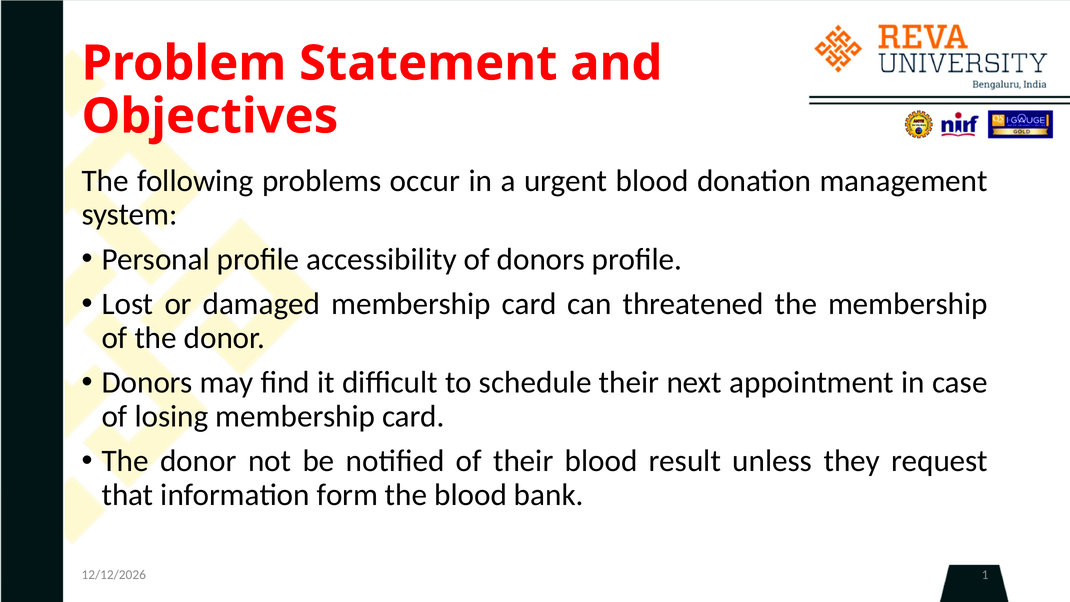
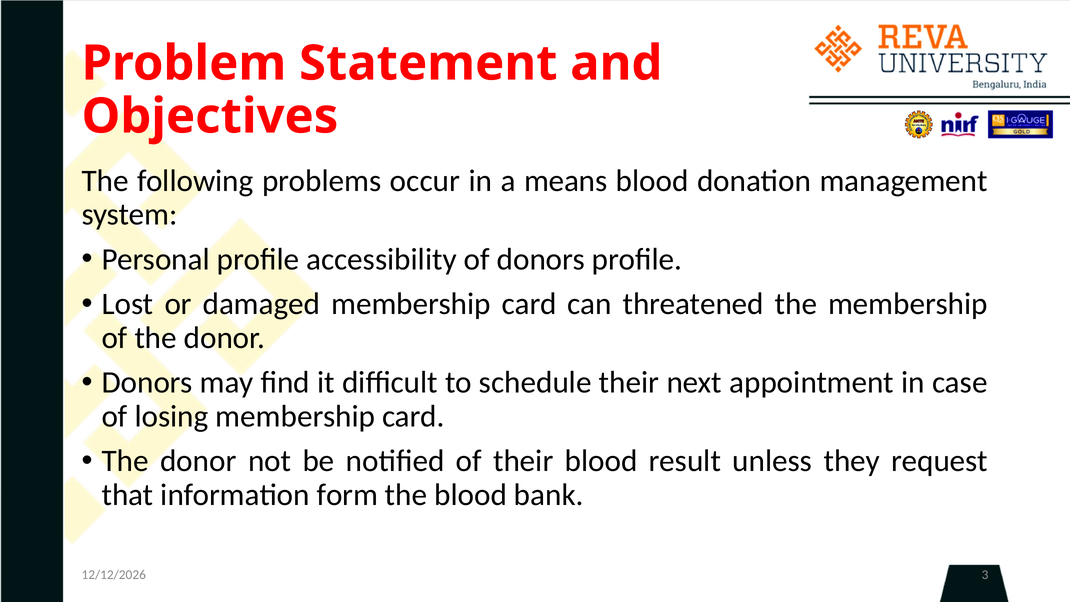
urgent: urgent -> means
1: 1 -> 3
